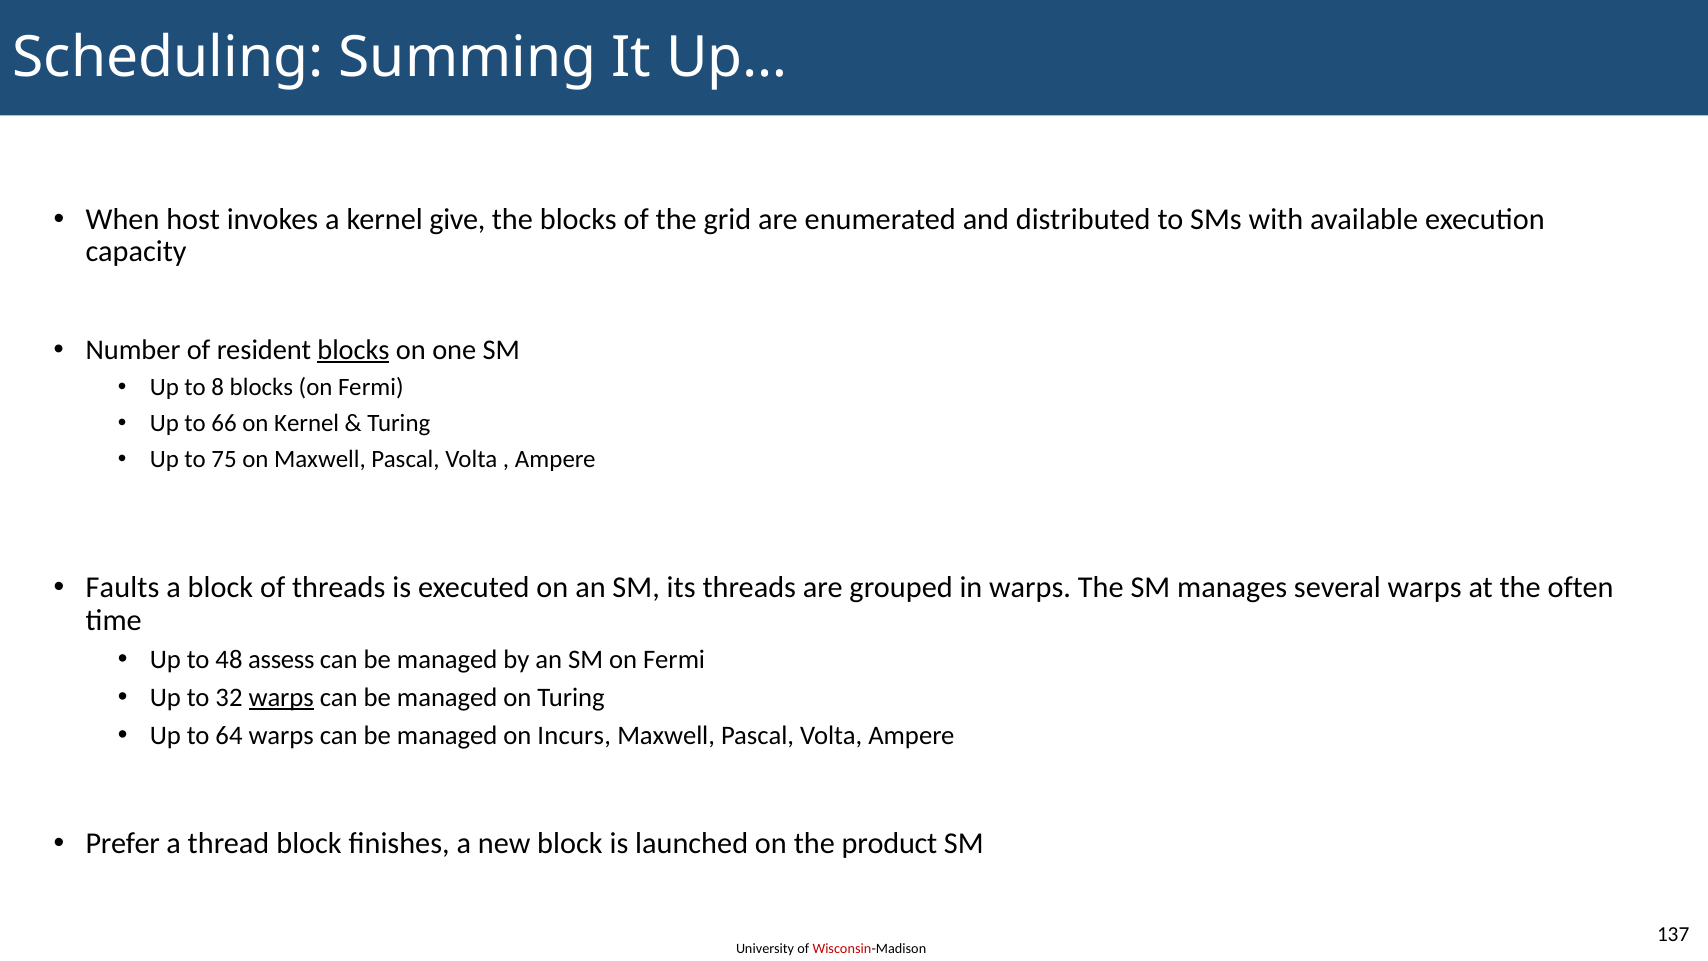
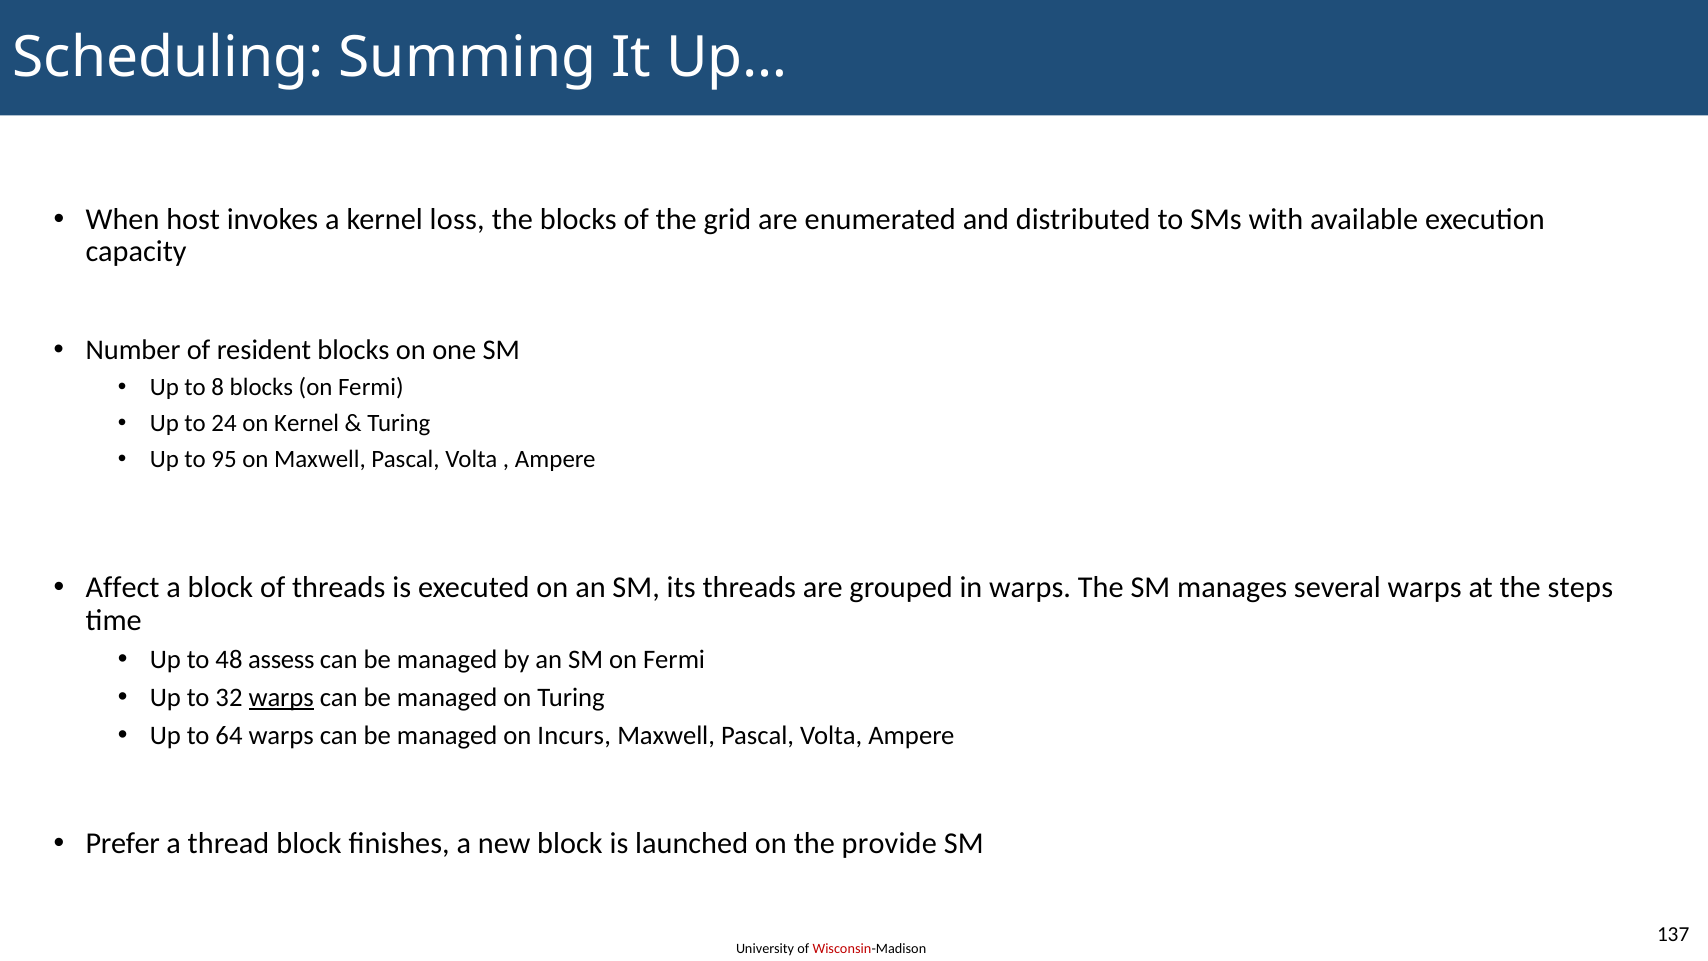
give: give -> loss
blocks at (353, 350) underline: present -> none
66: 66 -> 24
75: 75 -> 95
Faults: Faults -> Affect
often: often -> steps
product: product -> provide
